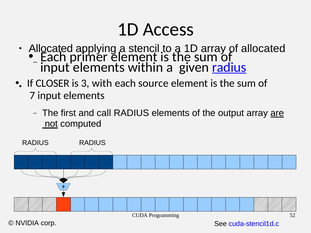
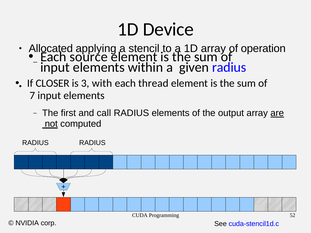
Access: Access -> Device
of allocated: allocated -> operation
primer: primer -> source
radius at (229, 67) underline: present -> none
source: source -> thread
